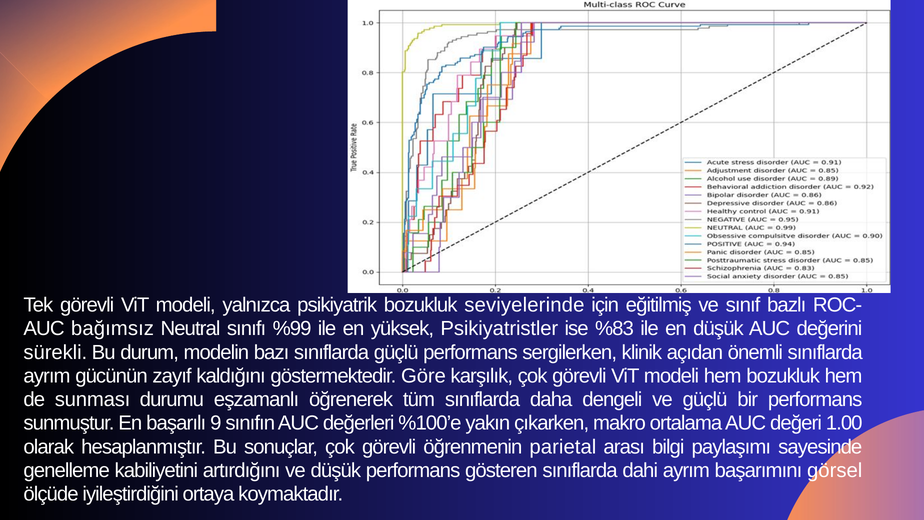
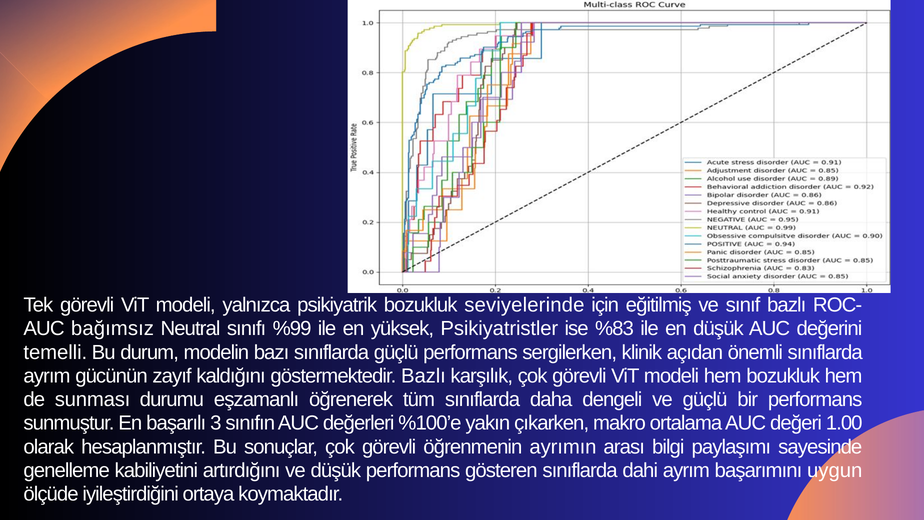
sürekli: sürekli -> temelli
göstermektedir Göre: Göre -> Bazlı
9: 9 -> 3
parietal: parietal -> ayrımın
görsel: görsel -> uygun
